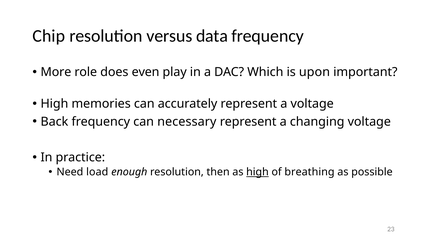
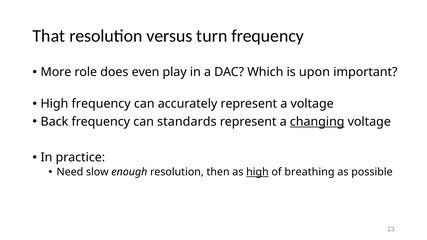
Chip: Chip -> That
data: data -> turn
High memories: memories -> frequency
necessary: necessary -> standards
changing underline: none -> present
load: load -> slow
